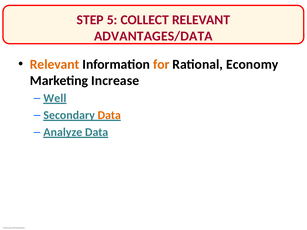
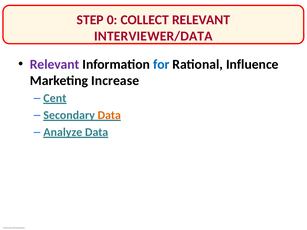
5: 5 -> 0
ADVANTAGES/DATA: ADVANTAGES/DATA -> INTERVIEWER/DATA
Relevant at (55, 64) colour: orange -> purple
for colour: orange -> blue
Economy: Economy -> Influence
Well: Well -> Cent
